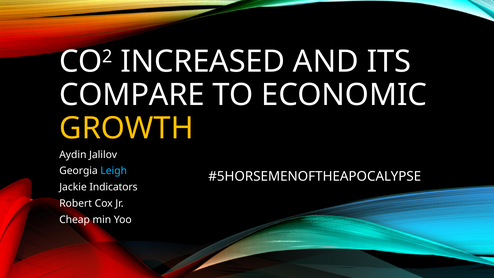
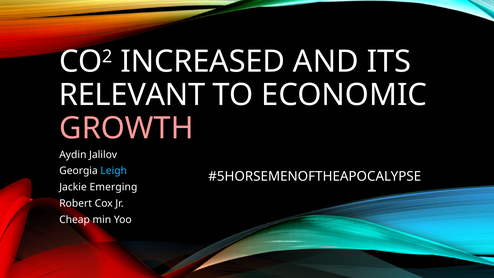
COMPARE: COMPARE -> RELEVANT
GROWTH colour: yellow -> pink
Indicators: Indicators -> Emerging
